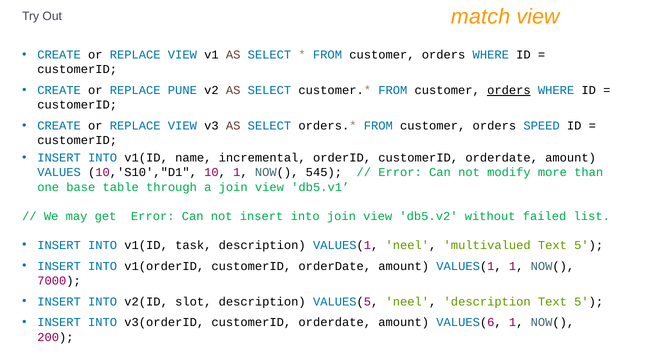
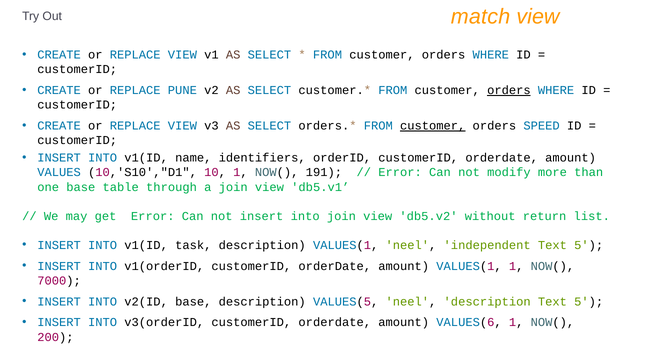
customer at (433, 126) underline: none -> present
incremental: incremental -> identifiers
545: 545 -> 191
failed: failed -> return
multivalued: multivalued -> independent
v2(ID slot: slot -> base
